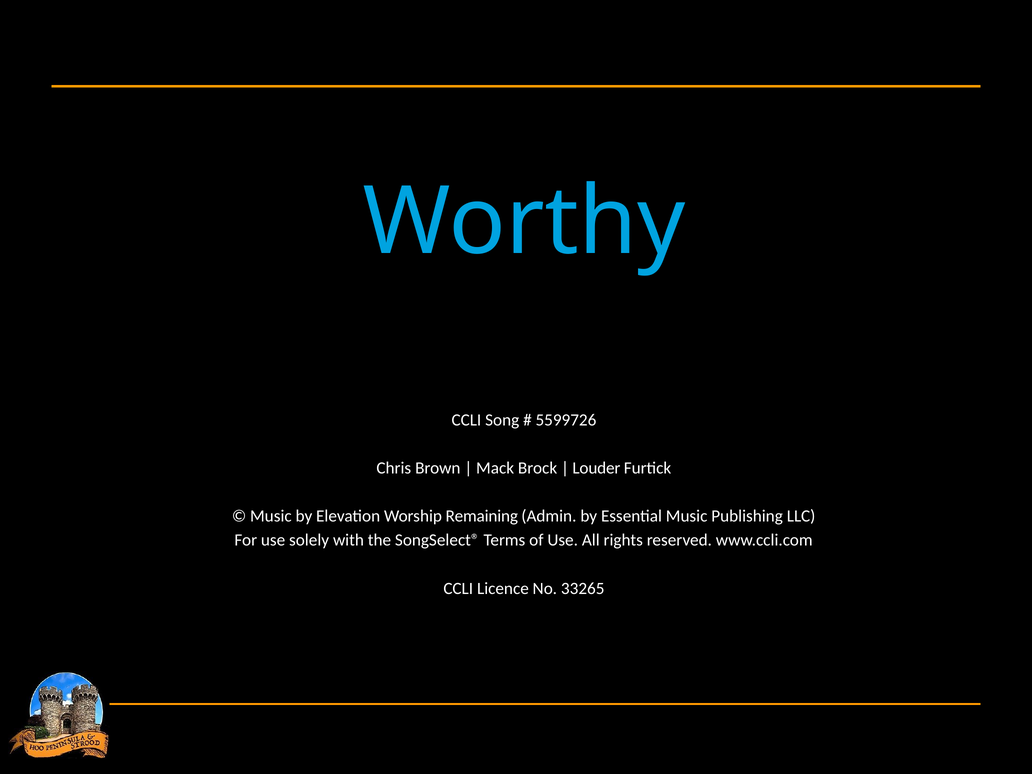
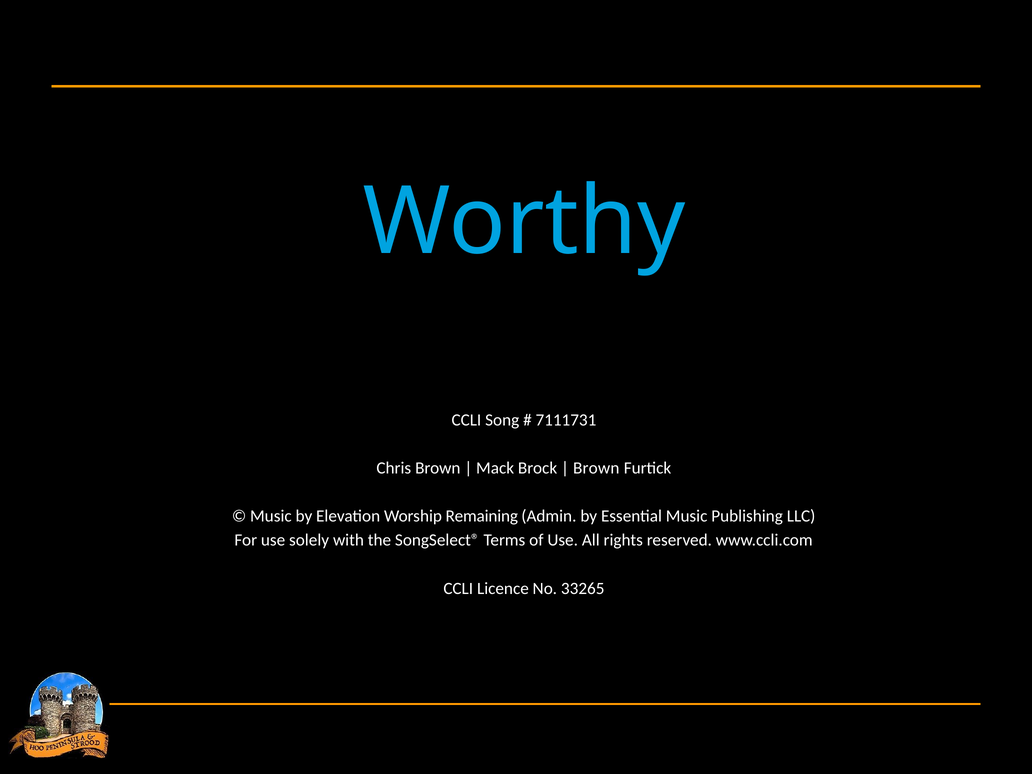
5599726: 5599726 -> 7111731
Louder at (596, 468): Louder -> Brown
